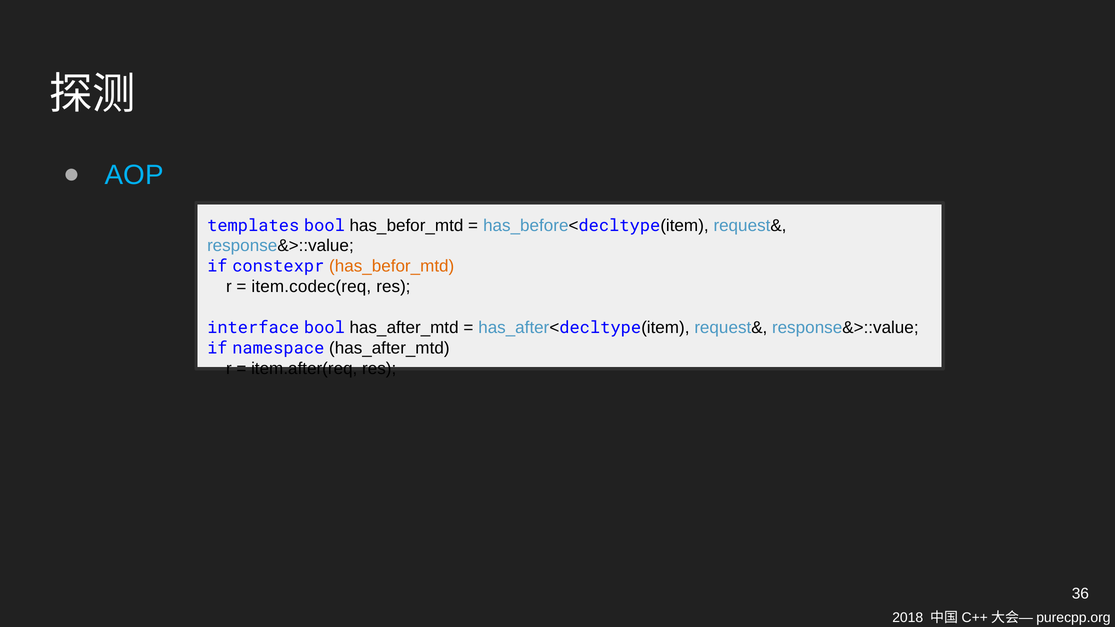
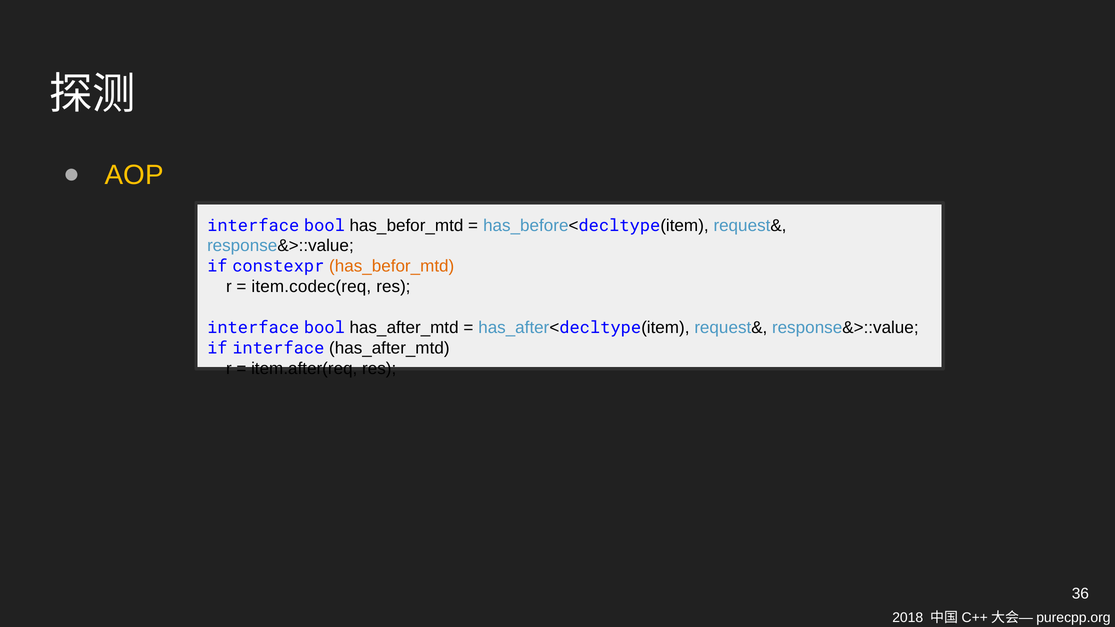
AOP colour: light blue -> yellow
templates at (253, 225): templates -> interface
if namespace: namespace -> interface
